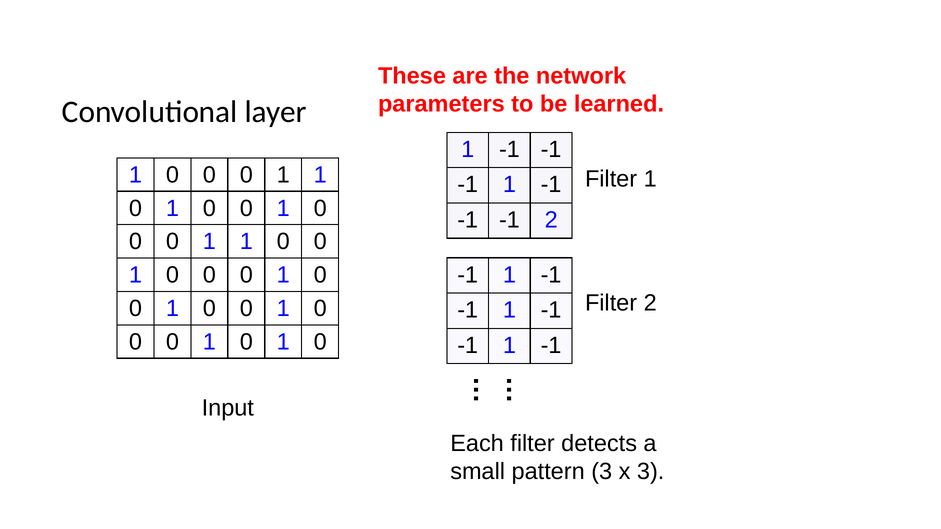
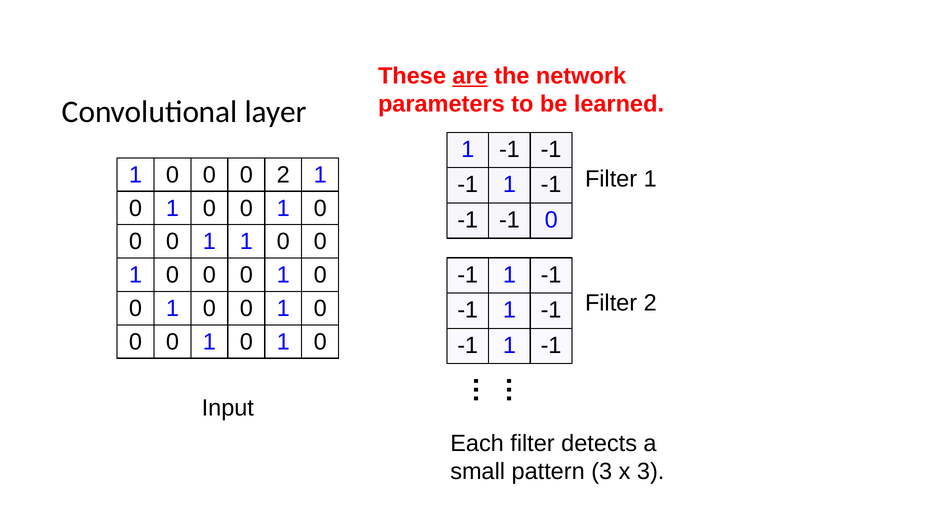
are underline: none -> present
1 at (283, 175): 1 -> 2
-1 2: 2 -> 0
